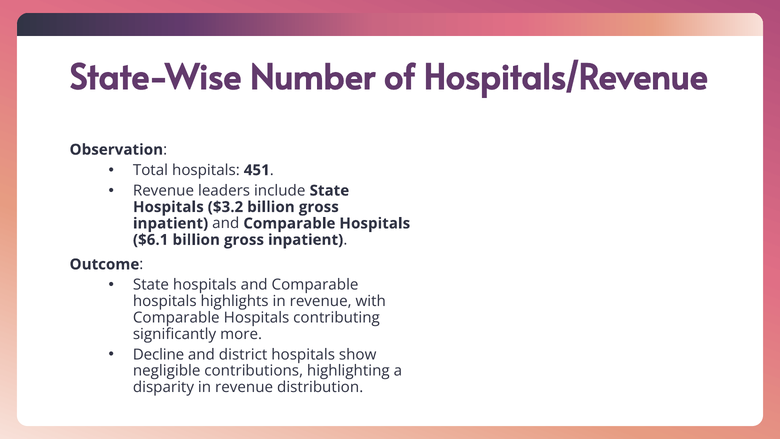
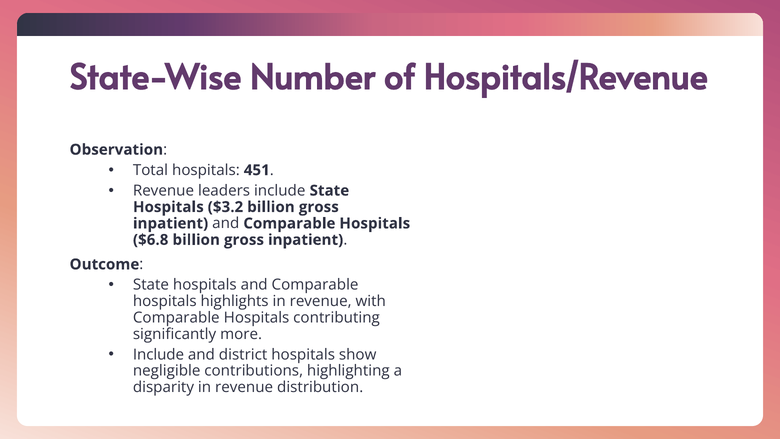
$6.1: $6.1 -> $6.8
Decline at (159, 354): Decline -> Include
